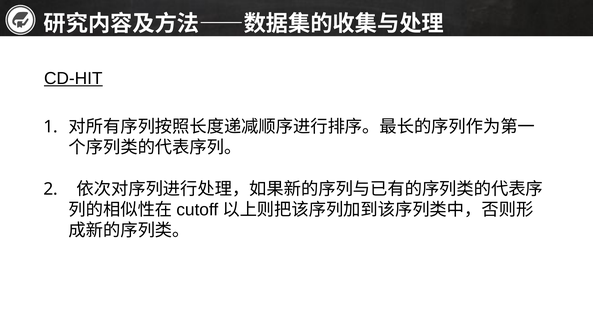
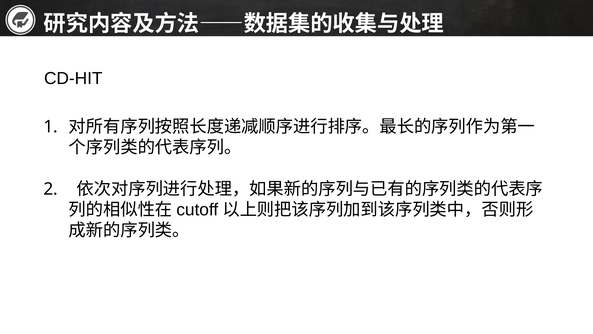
CD-HIT underline: present -> none
